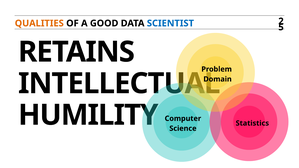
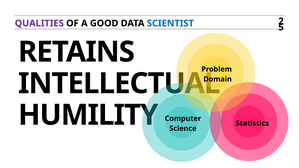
QUALITIES colour: orange -> purple
